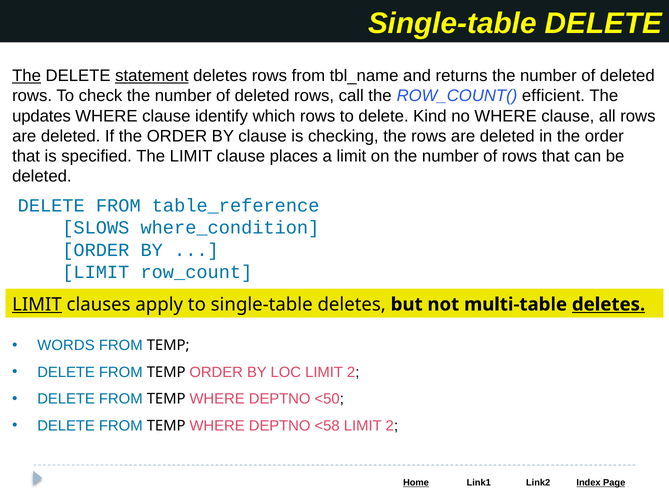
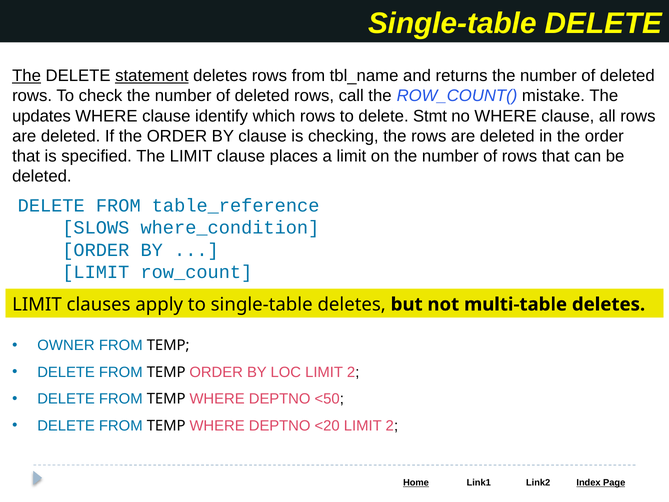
efficient: efficient -> mistake
Kind: Kind -> Stmt
LIMIT at (37, 304) underline: present -> none
deletes at (609, 304) underline: present -> none
WORDS: WORDS -> OWNER
<58: <58 -> <20
